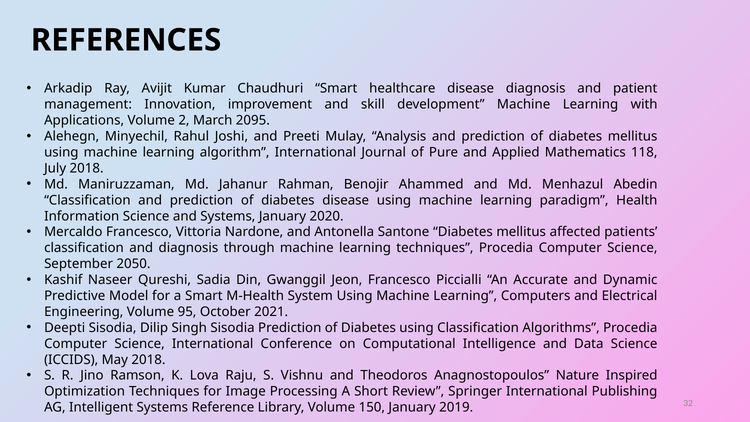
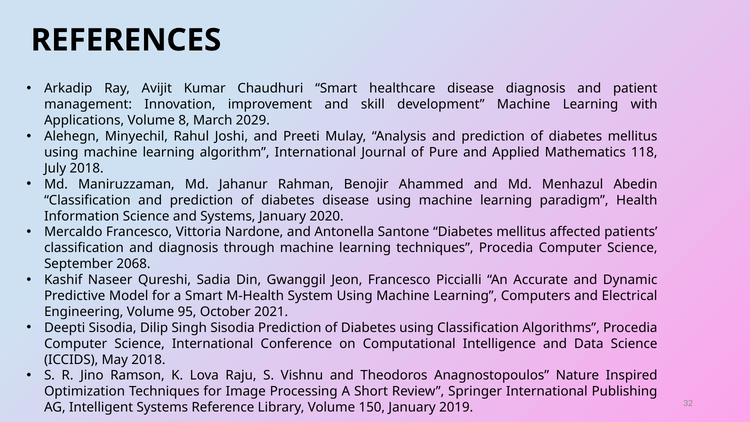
2: 2 -> 8
2095: 2095 -> 2029
2050: 2050 -> 2068
